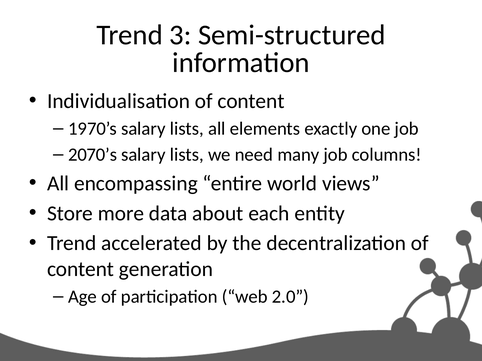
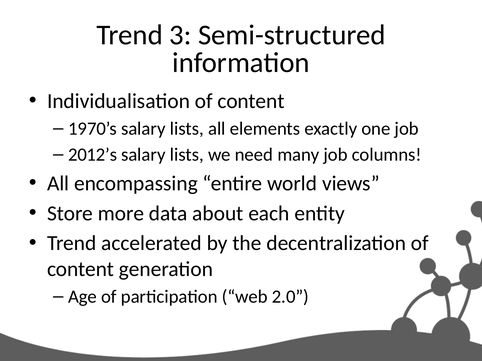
2070’s: 2070’s -> 2012’s
